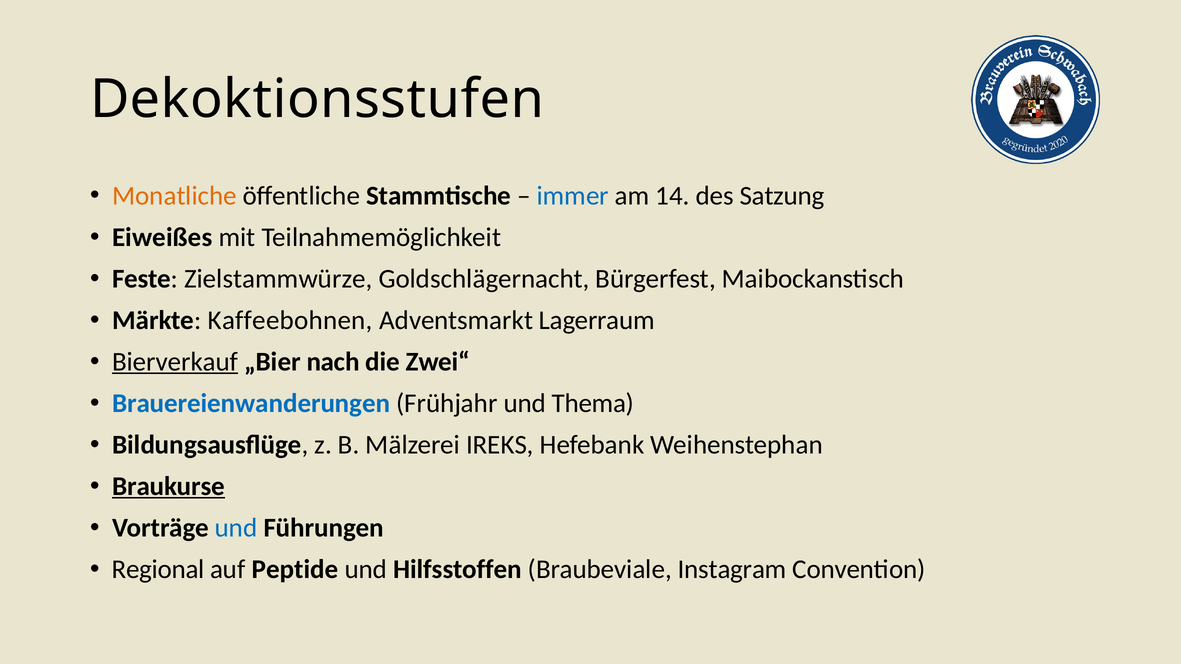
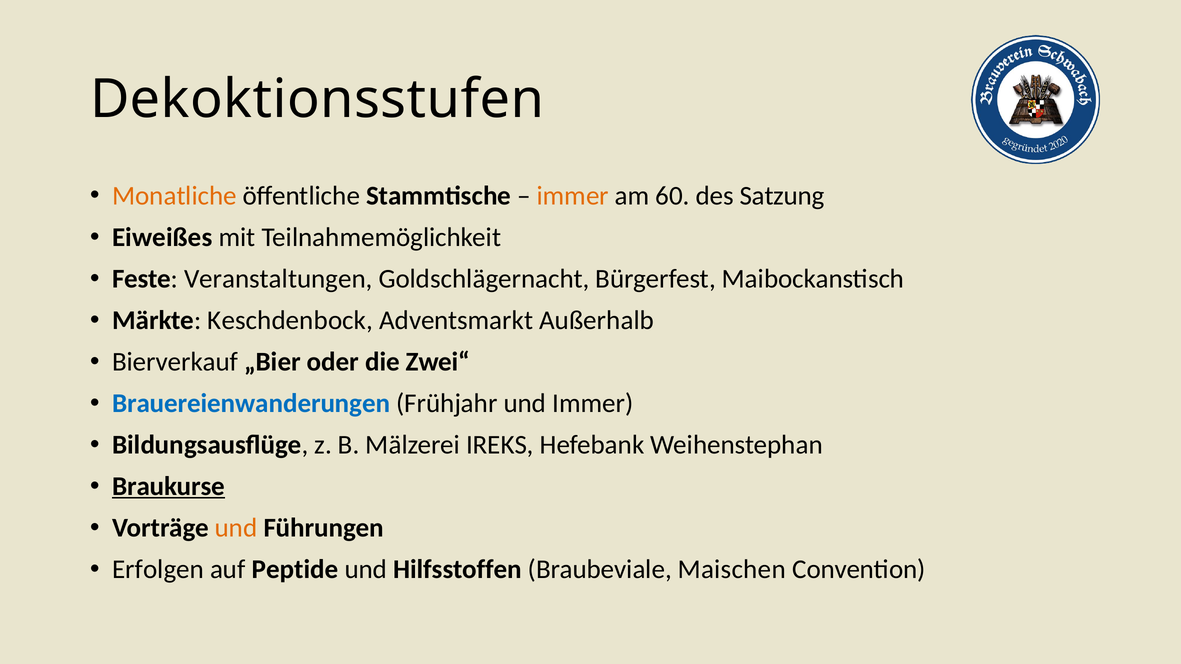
immer at (573, 196) colour: blue -> orange
14: 14 -> 60
Zielstammwürze: Zielstammwürze -> Veranstaltungen
Kaffeebohnen: Kaffeebohnen -> Keschdenbock
Lagerraum: Lagerraum -> Außerhalb
Bierverkauf underline: present -> none
nach: nach -> oder
und Thema: Thema -> Immer
und at (236, 528) colour: blue -> orange
Regional: Regional -> Erfolgen
Instagram: Instagram -> Maischen
